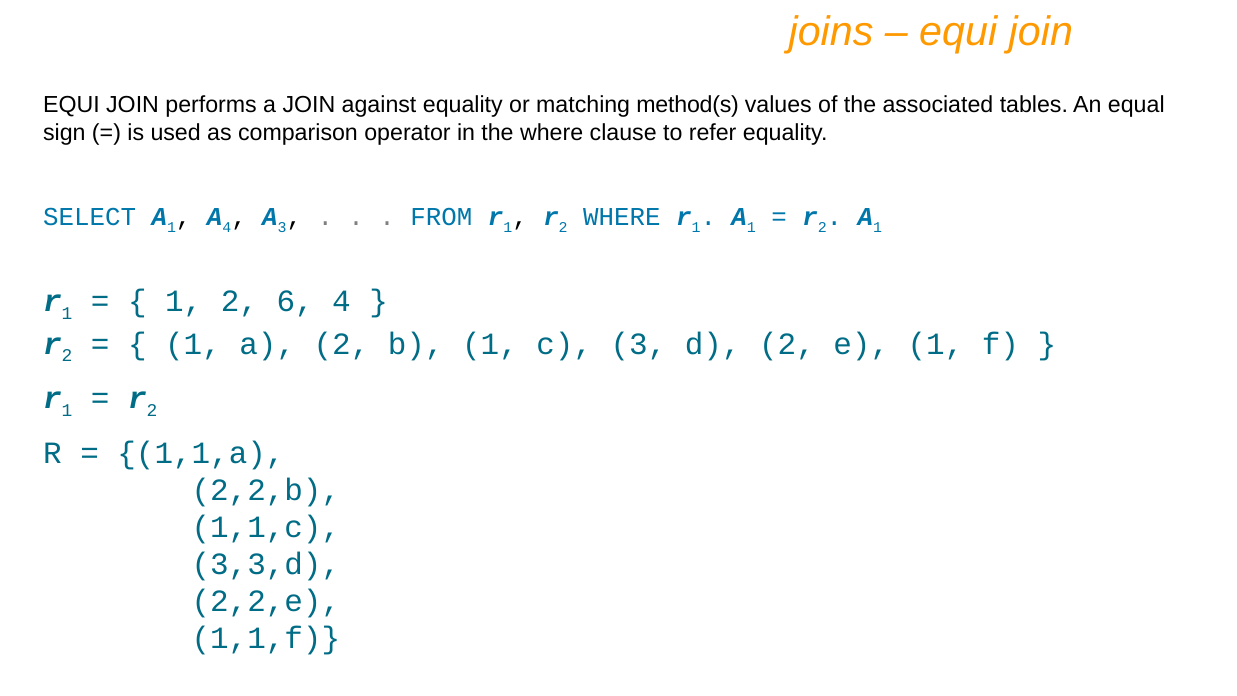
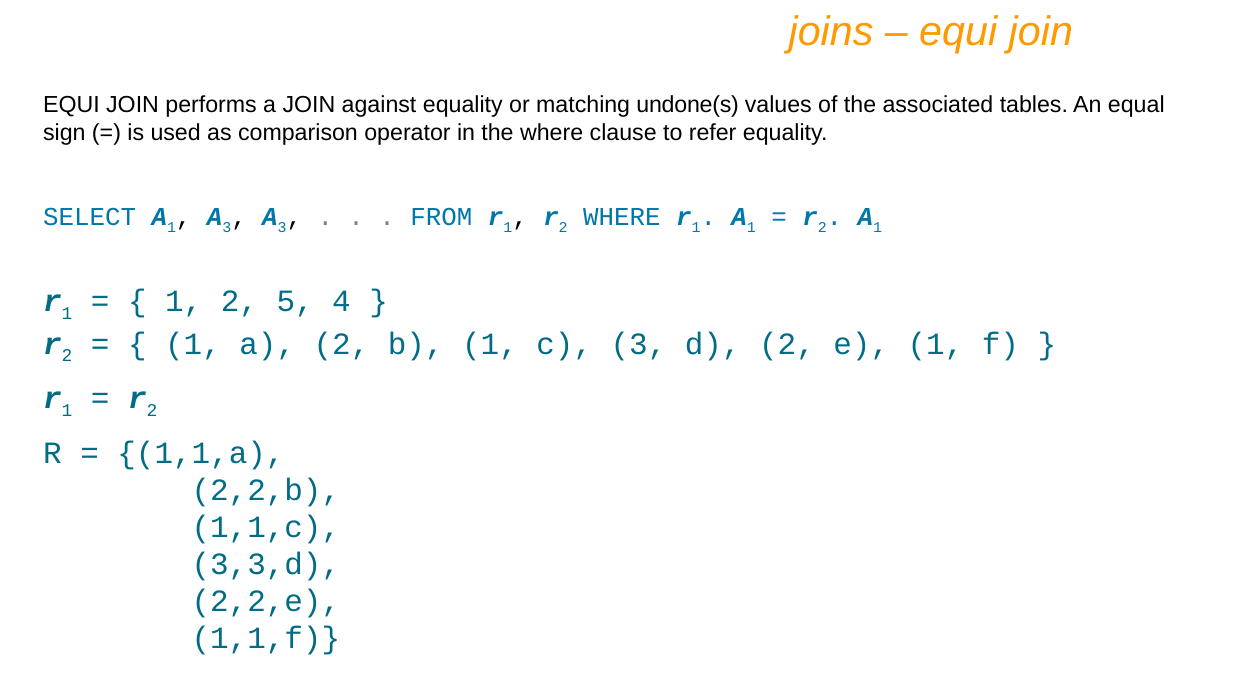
method(s: method(s -> undone(s
4 at (227, 227): 4 -> 3
6: 6 -> 5
